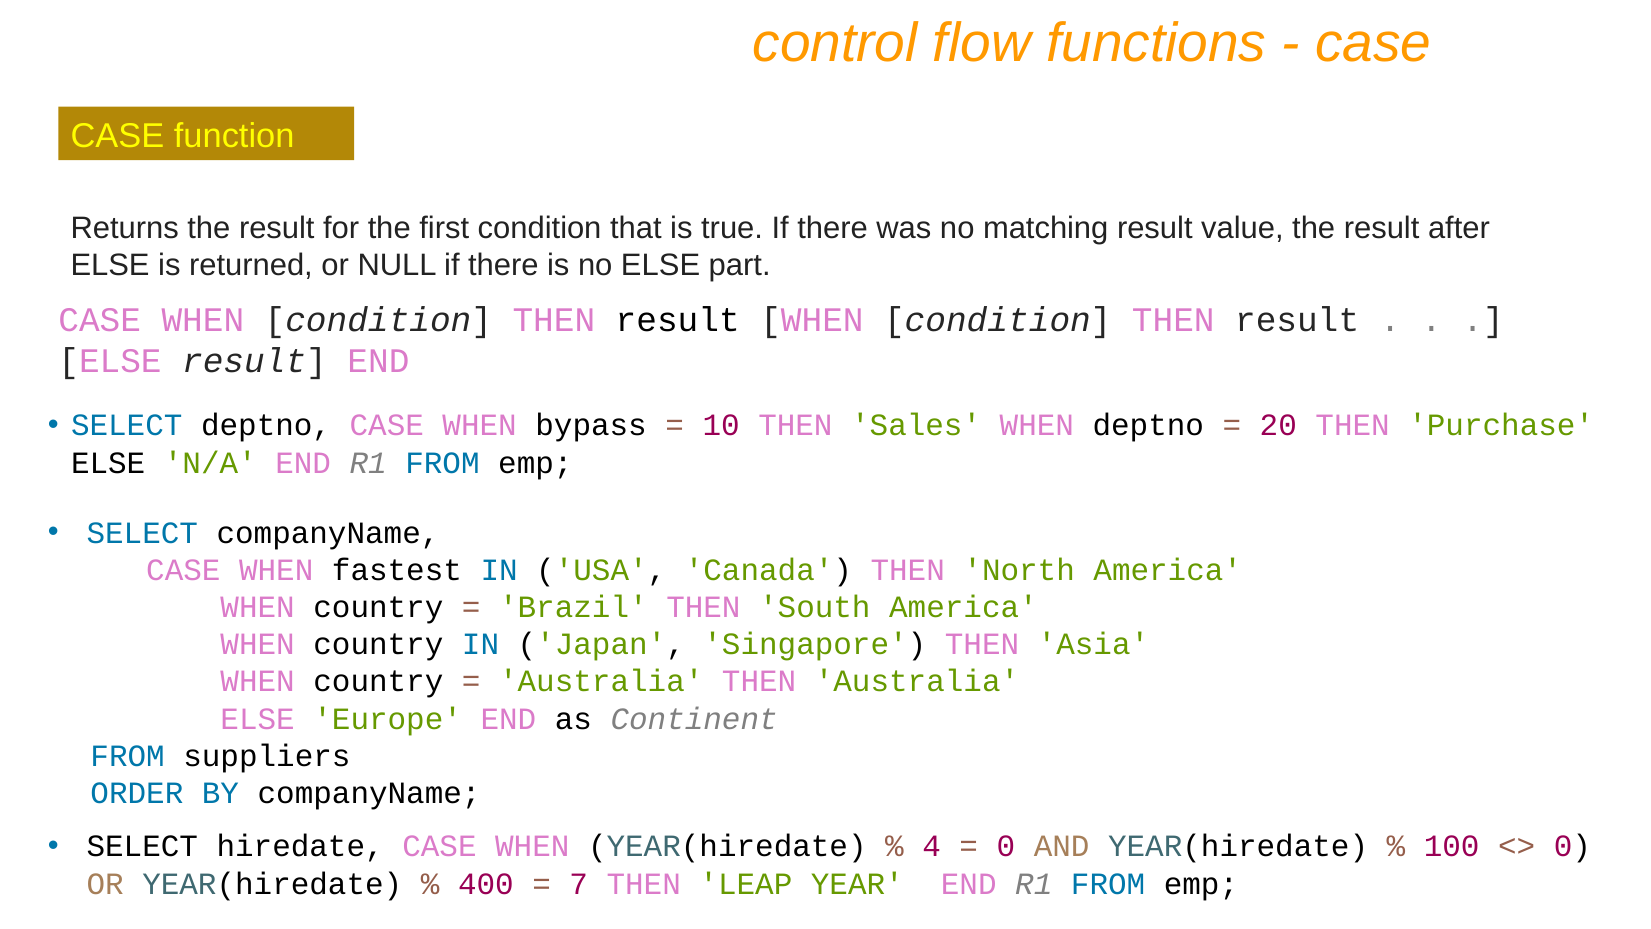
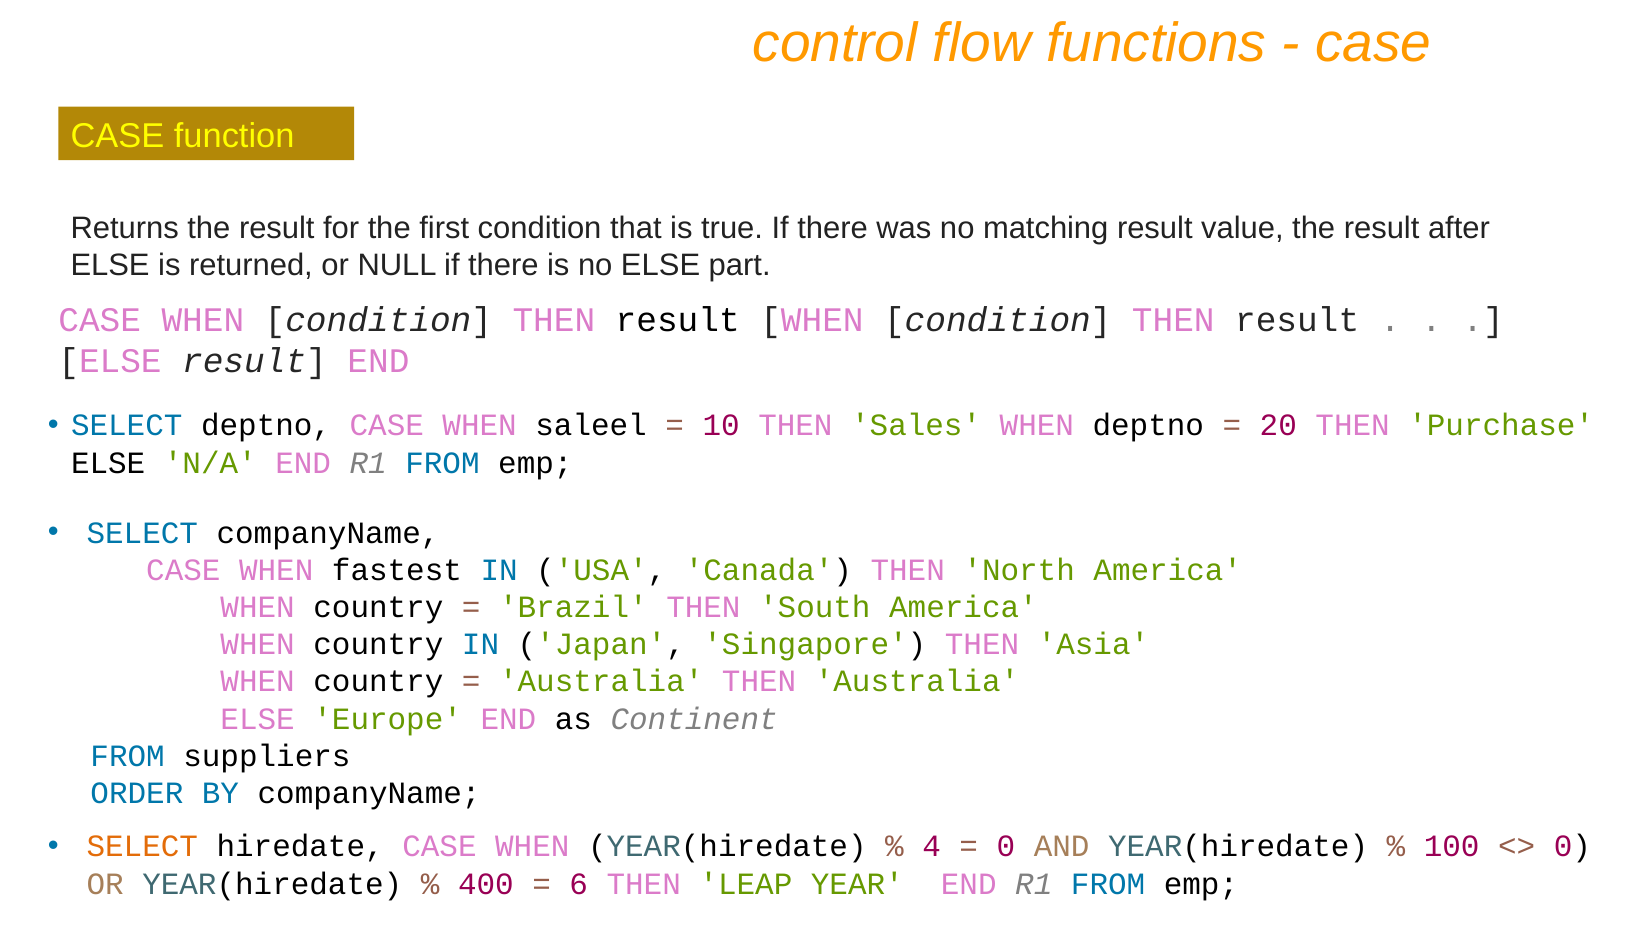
bypass: bypass -> saleel
SELECT at (142, 846) colour: black -> orange
7: 7 -> 6
